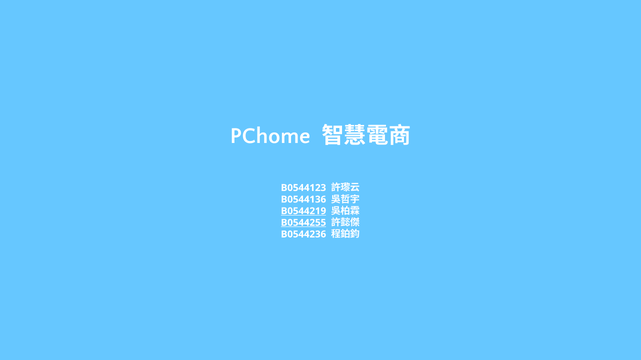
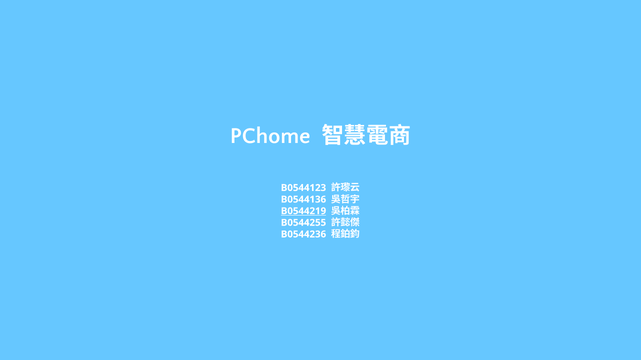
B0544255 underline: present -> none
